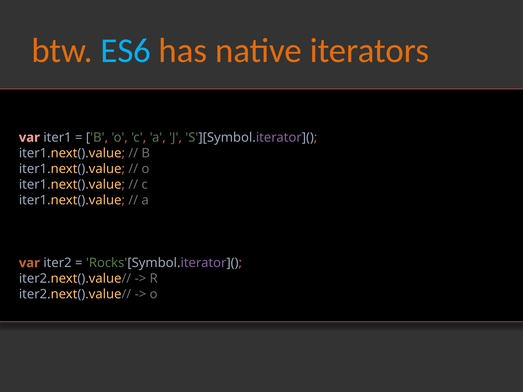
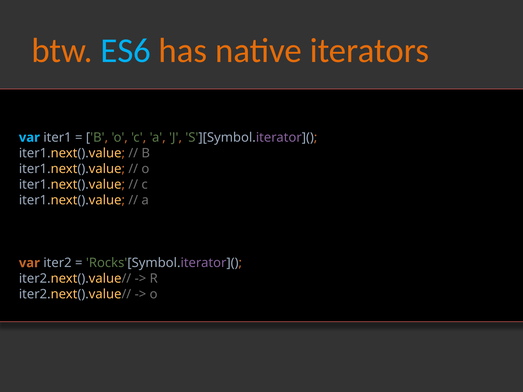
var at (29, 138) colour: pink -> light blue
